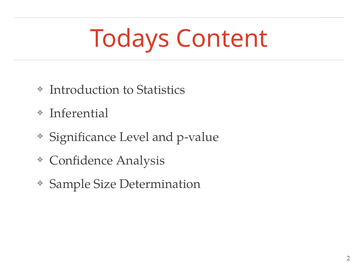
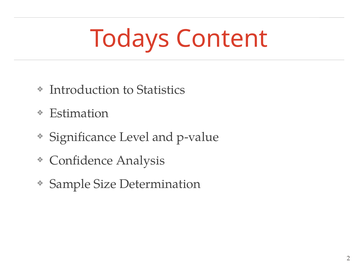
Inferential: Inferential -> Estimation
